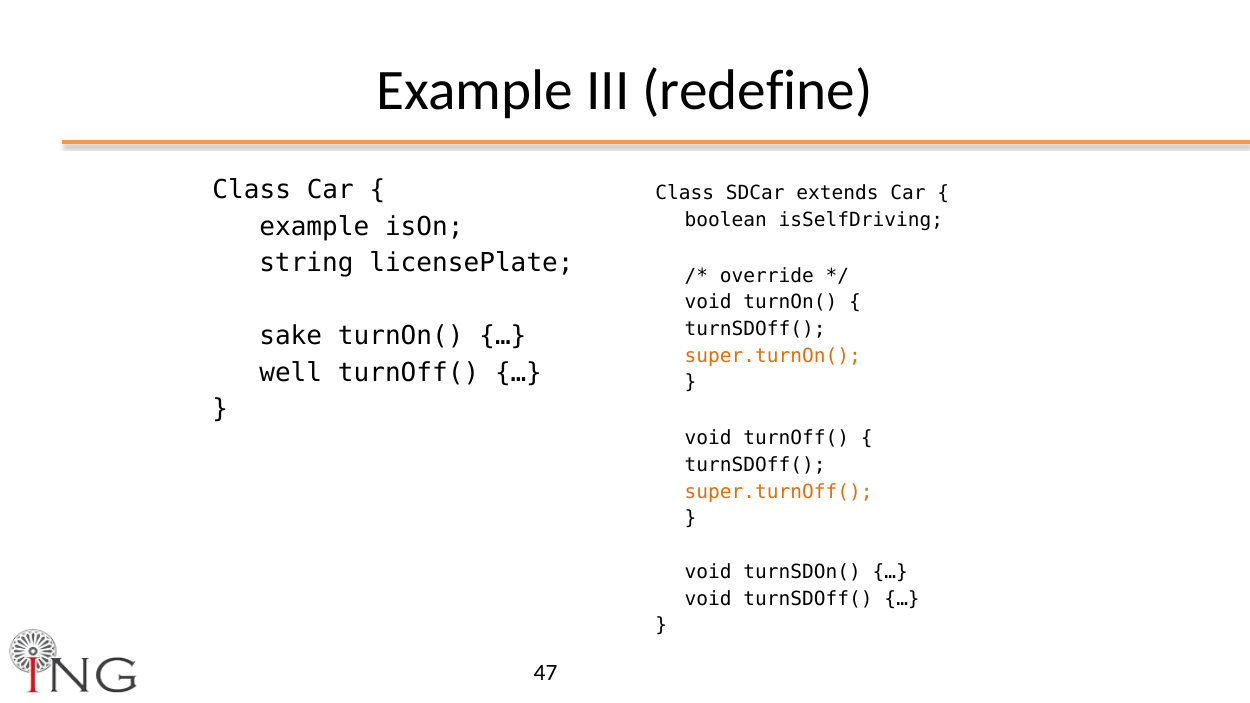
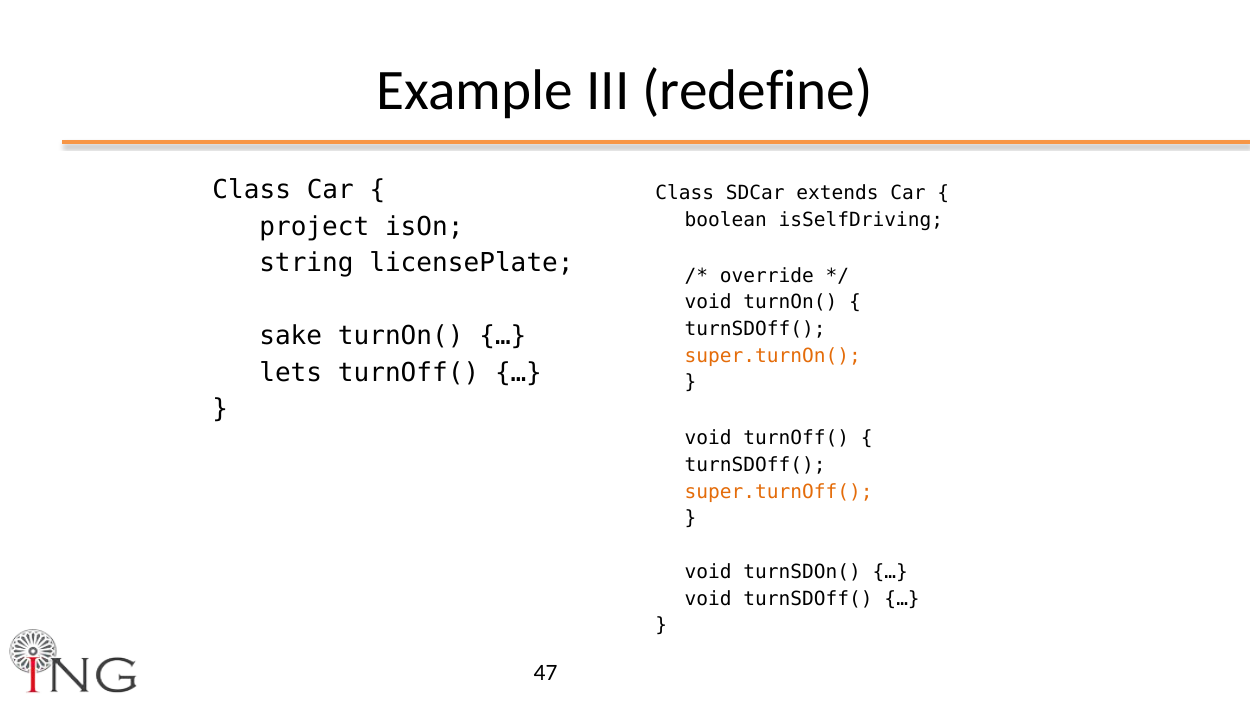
example at (314, 227): example -> project
well: well -> lets
